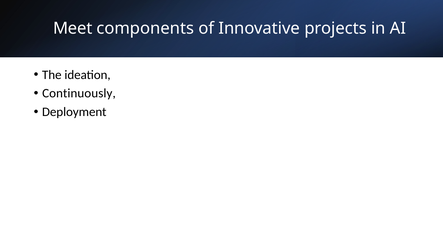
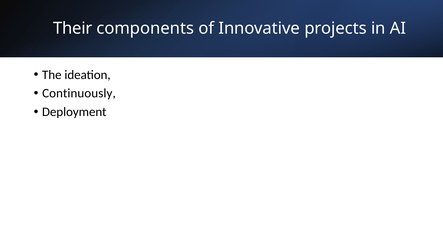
Meet: Meet -> Their
